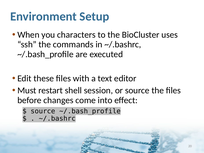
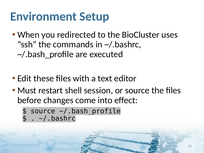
characters: characters -> redirected
